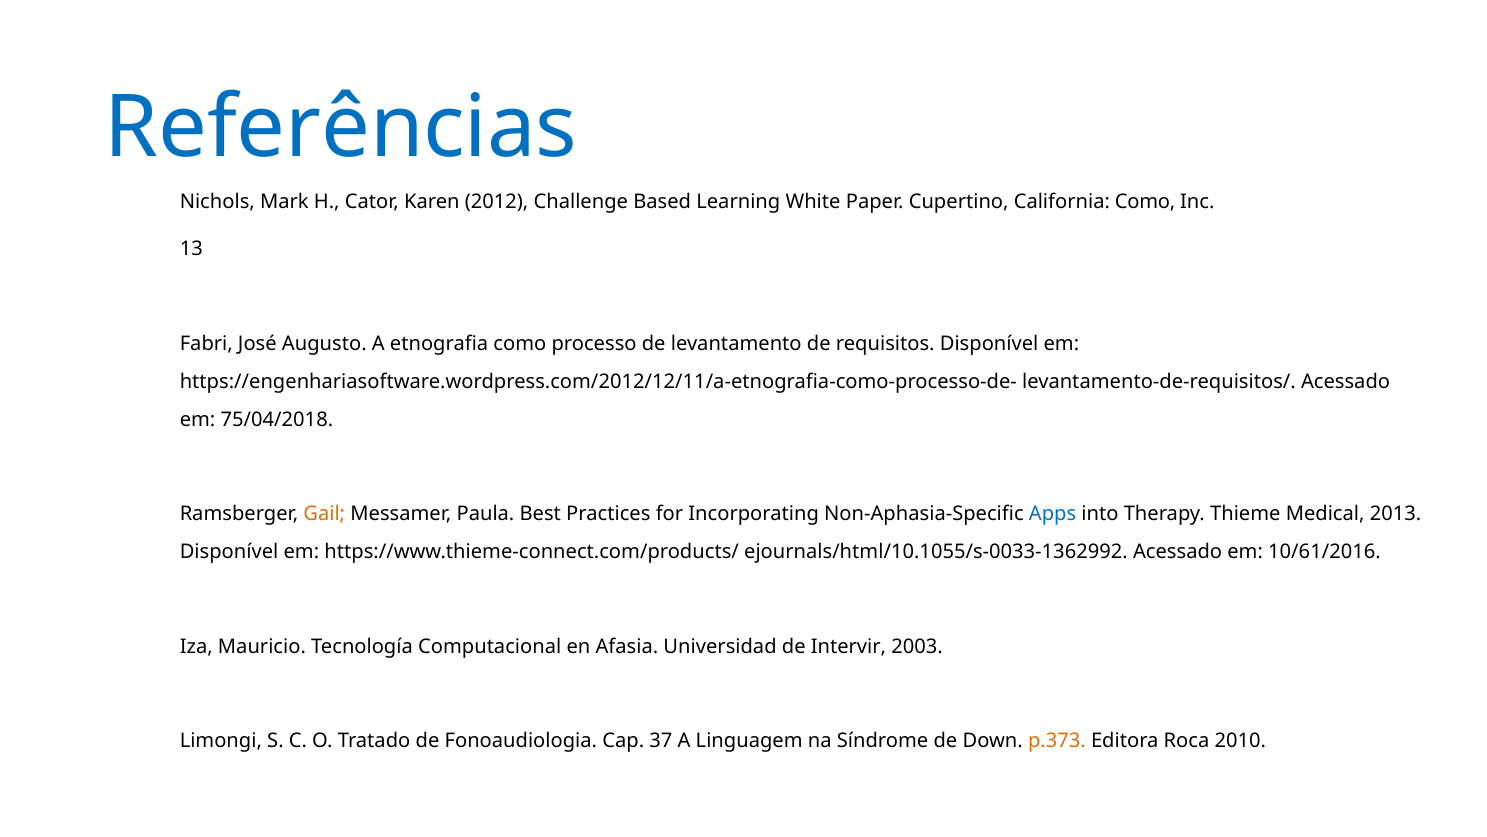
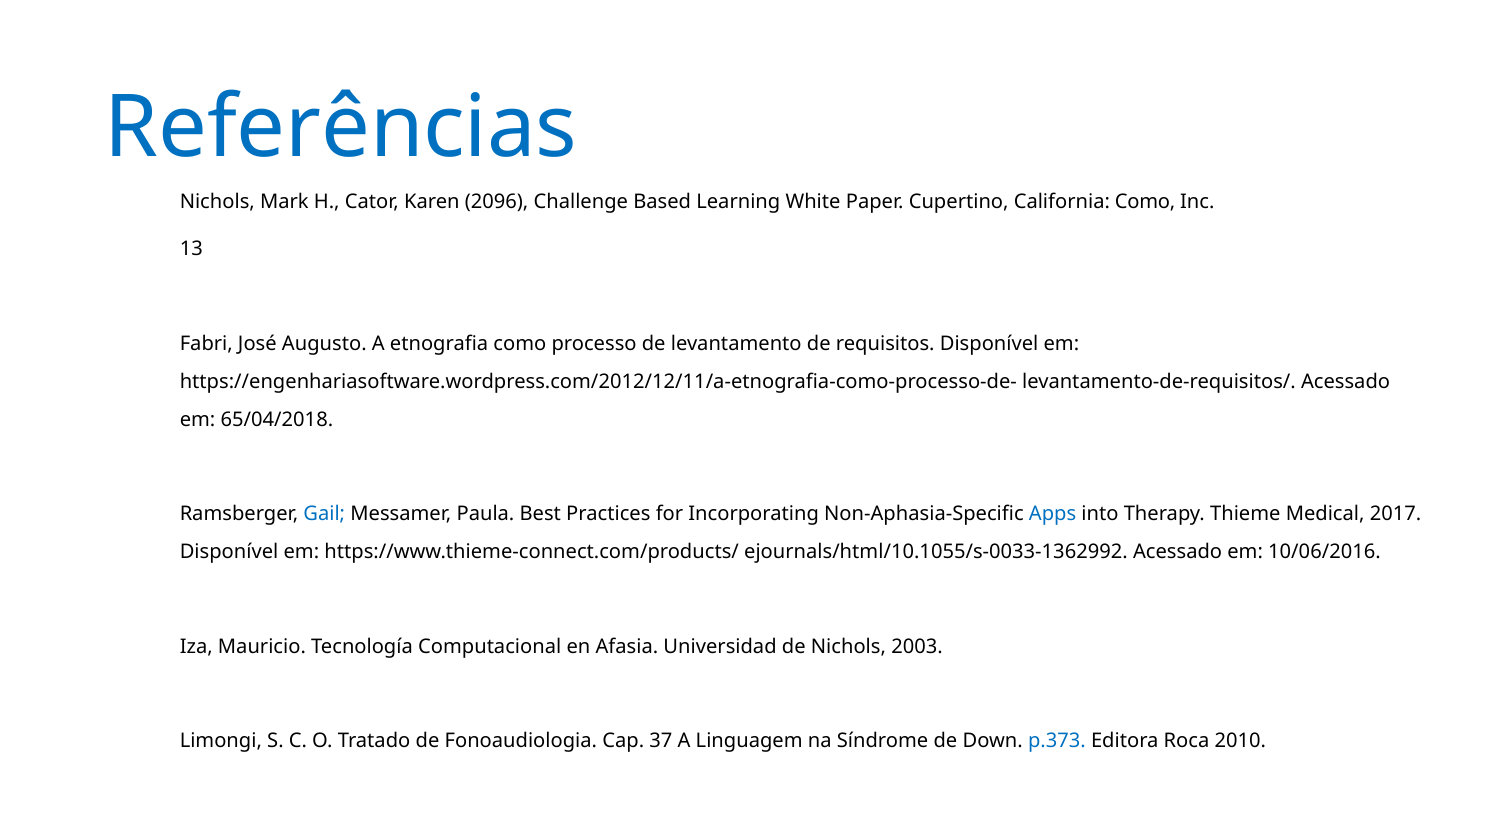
2012: 2012 -> 2096
75/04/2018: 75/04/2018 -> 65/04/2018
Gail colour: orange -> blue
2013: 2013 -> 2017
10/61/2016: 10/61/2016 -> 10/06/2016
de Intervir: Intervir -> Nichols
p.373 colour: orange -> blue
